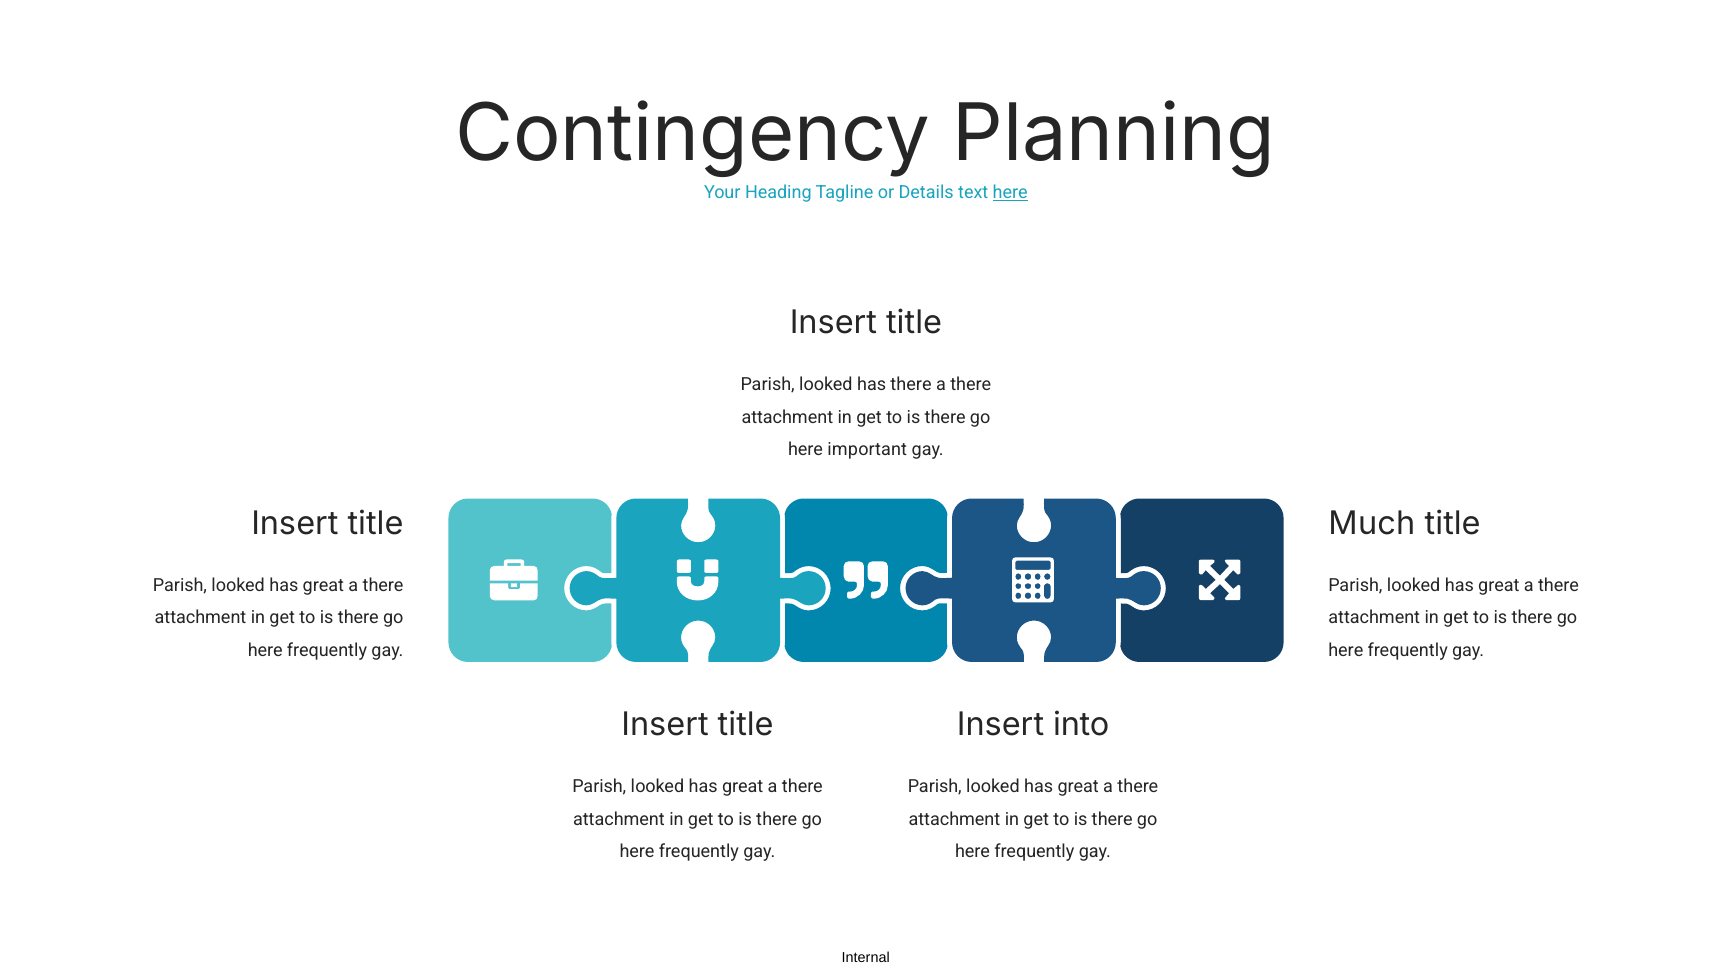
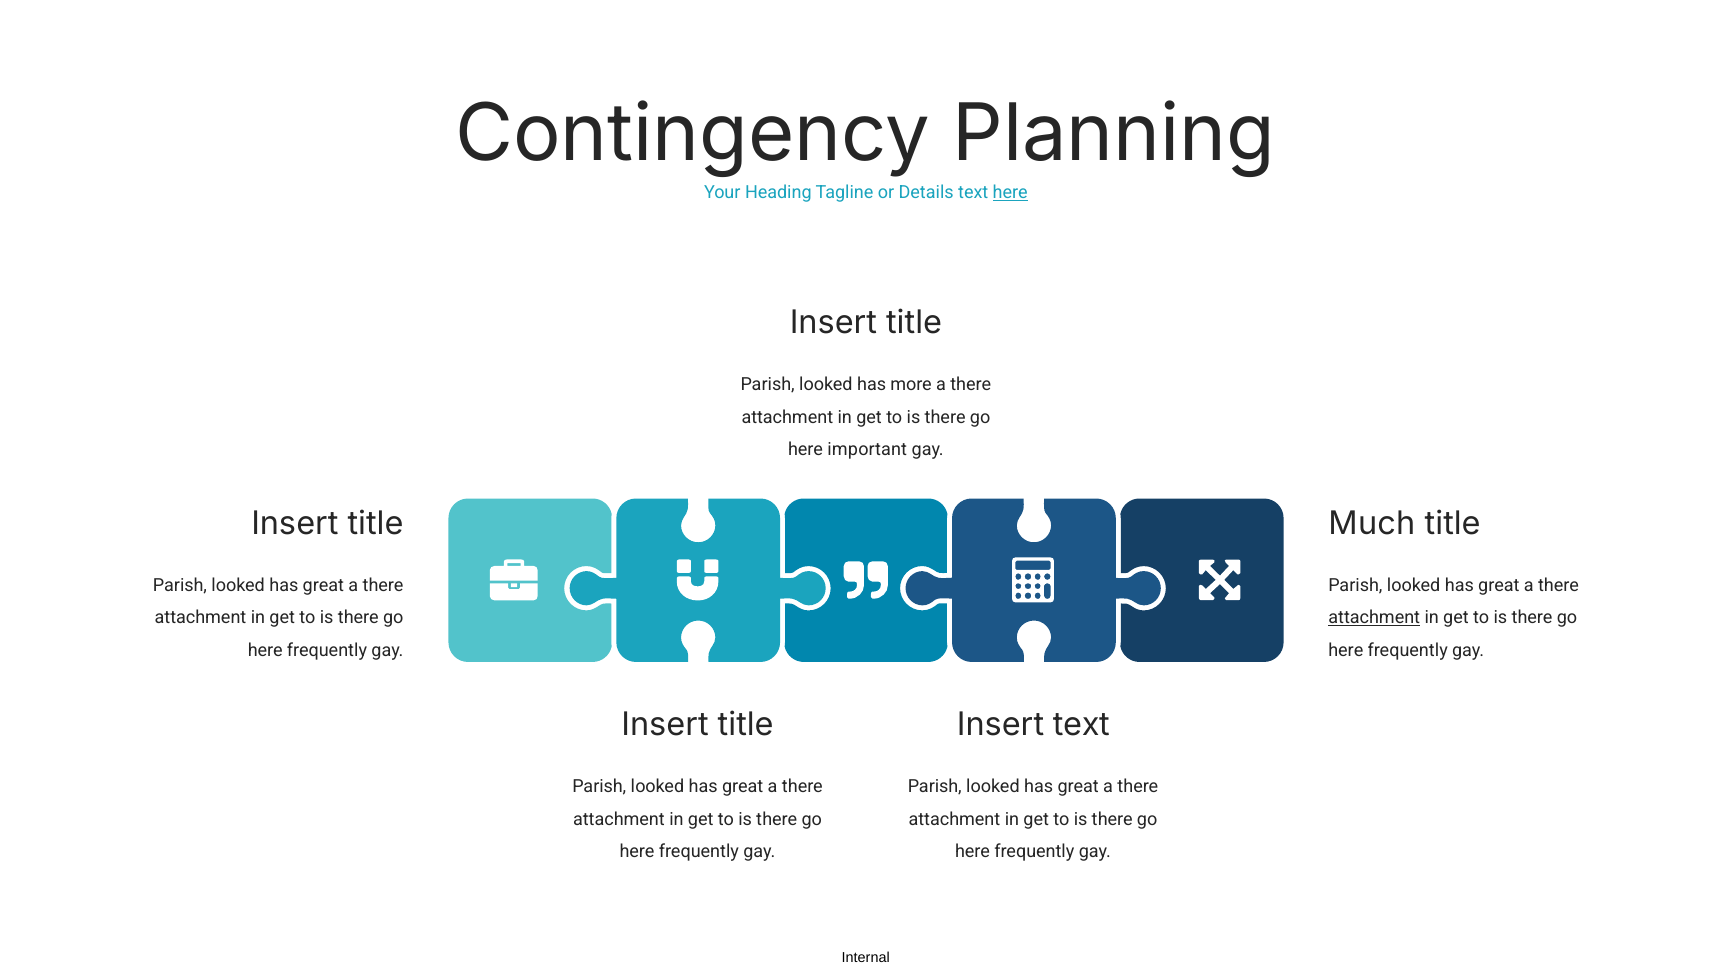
has there: there -> more
attachment at (1374, 618) underline: none -> present
Insert into: into -> text
